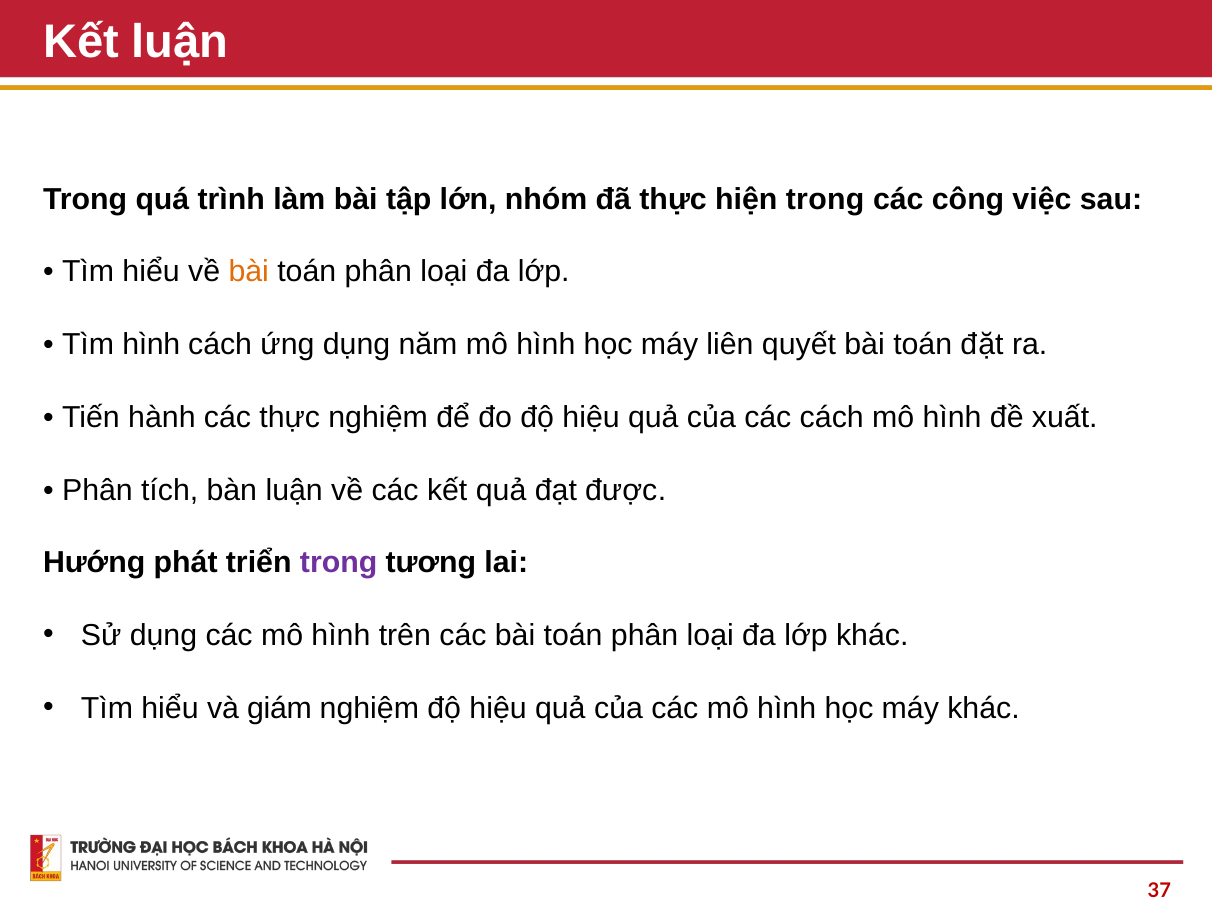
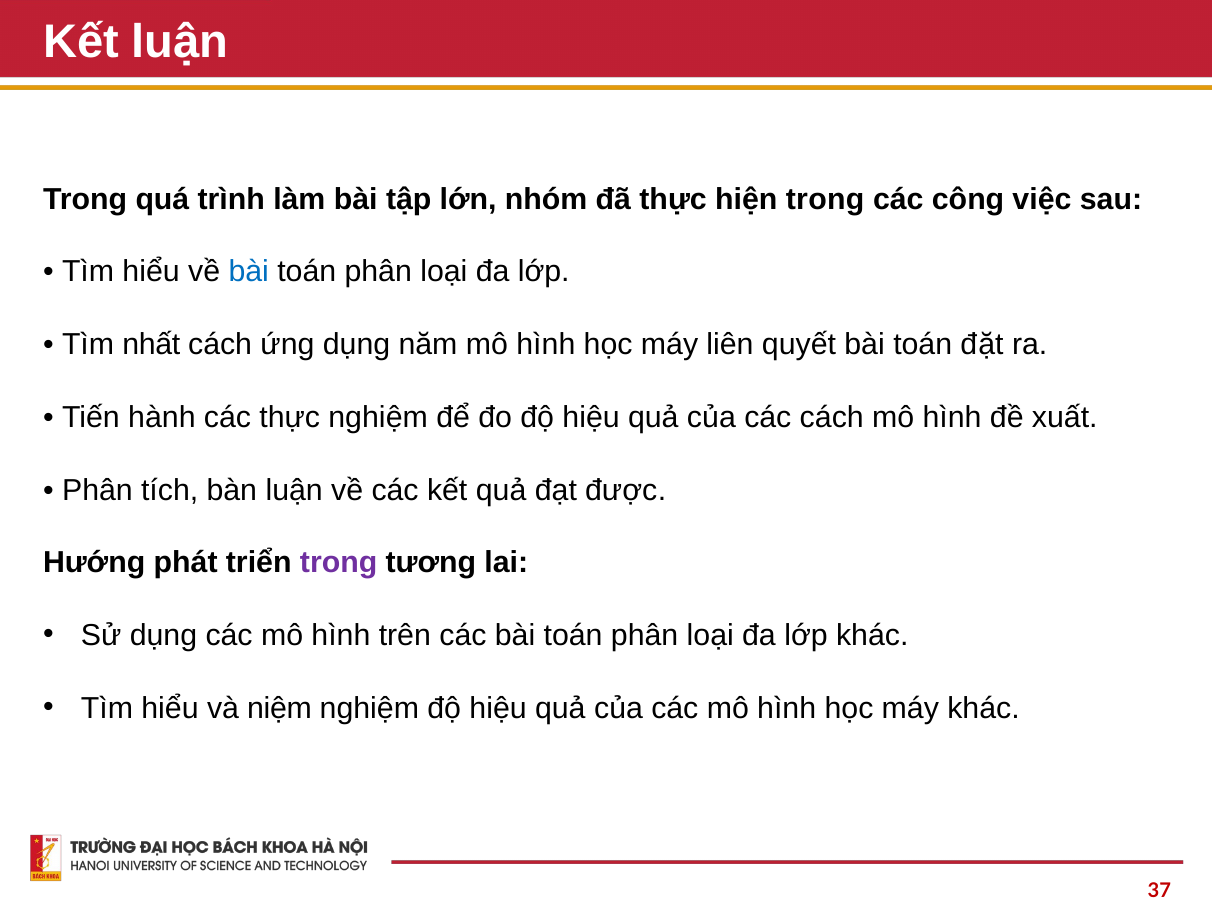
bài at (249, 272) colour: orange -> blue
Tìm hình: hình -> nhất
giám: giám -> niệm
